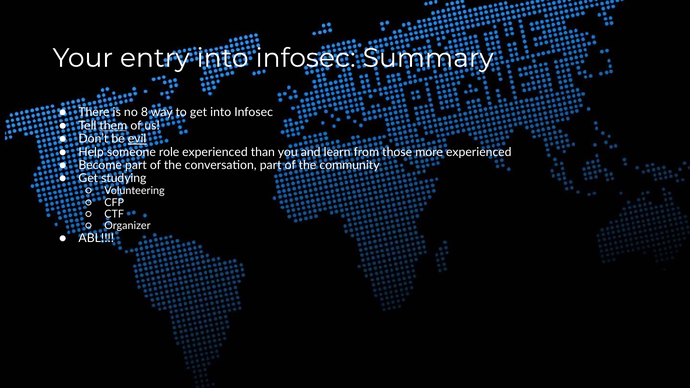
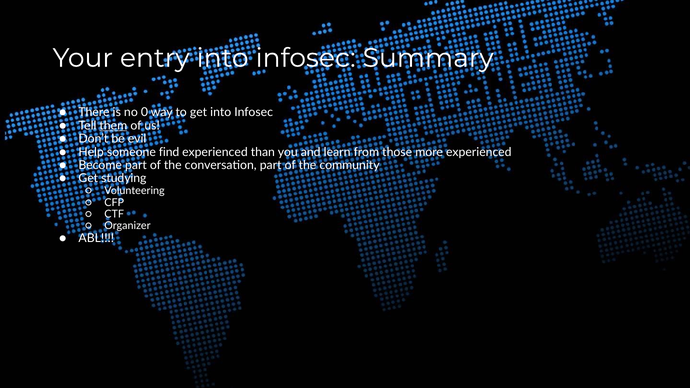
8: 8 -> 0
evil underline: present -> none
role: role -> find
